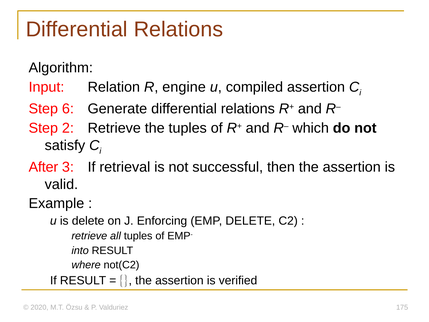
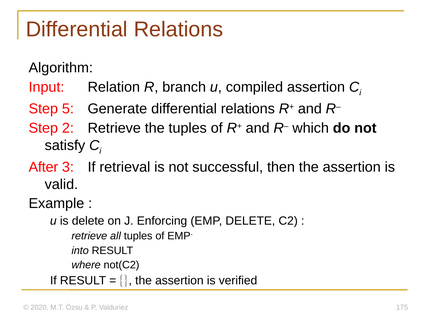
engine: engine -> branch
6: 6 -> 5
